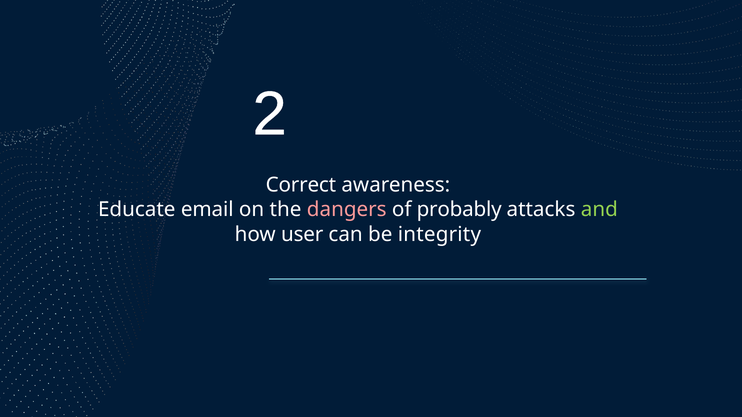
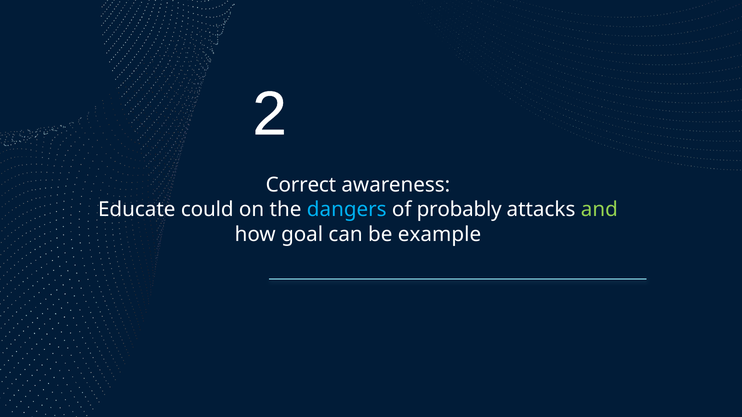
email: email -> could
dangers colour: pink -> light blue
user: user -> goal
integrity: integrity -> example
